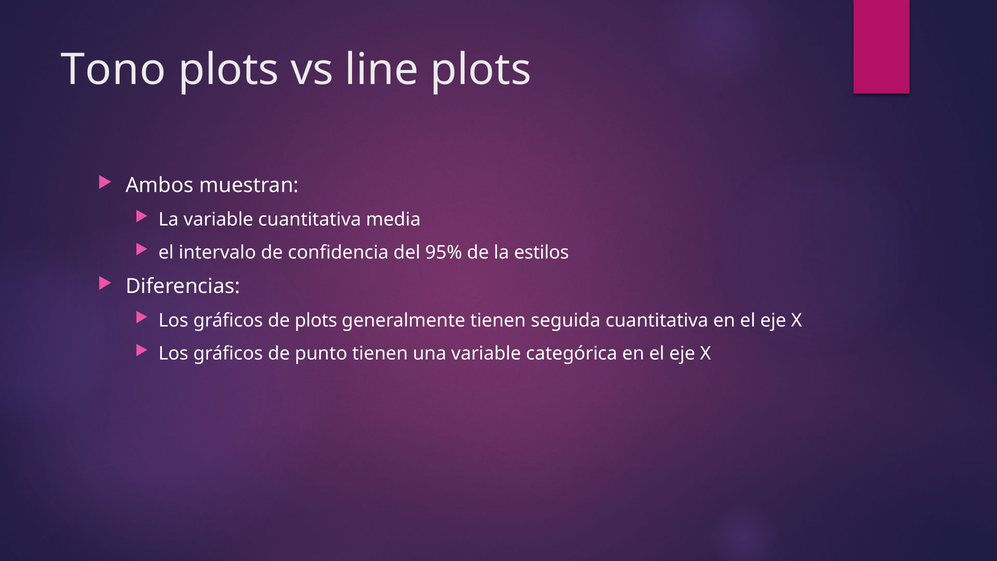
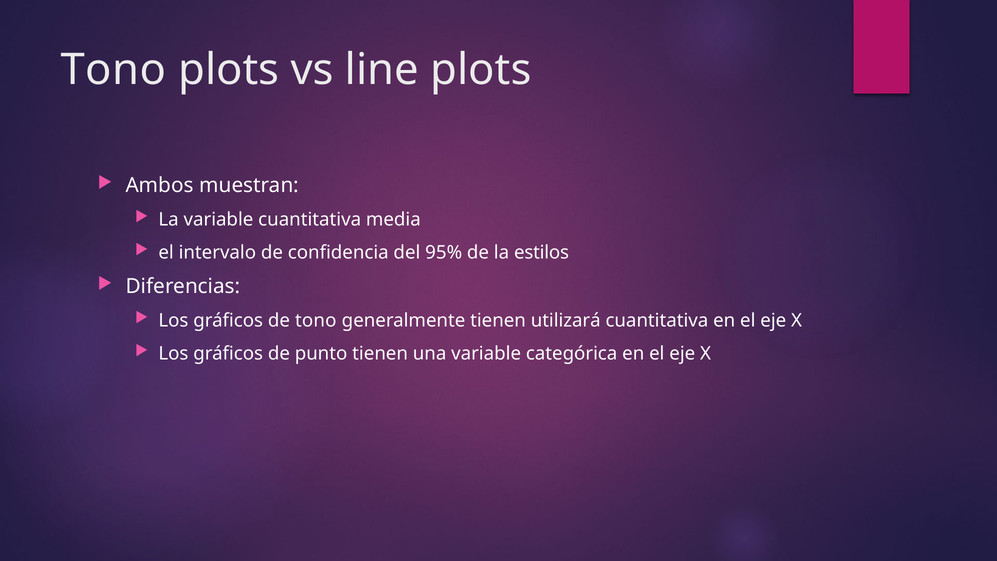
de plots: plots -> tono
seguida: seguida -> utilizará
